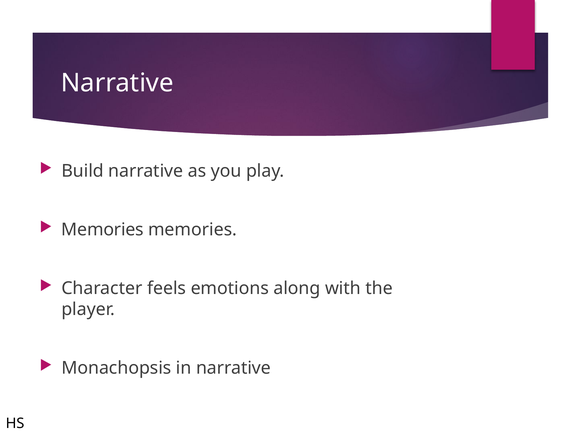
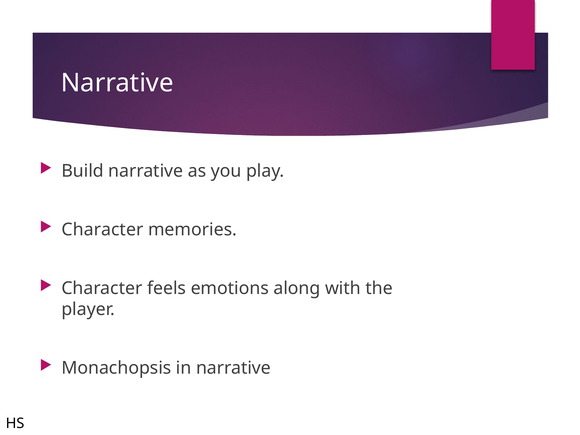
Memories at (103, 230): Memories -> Character
